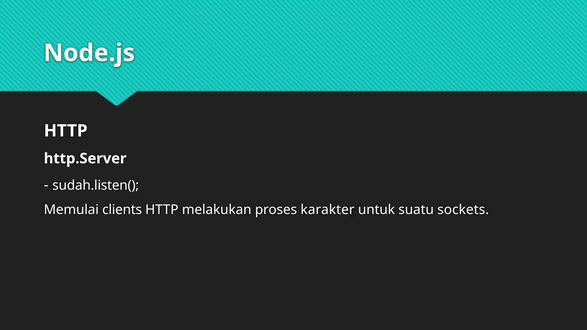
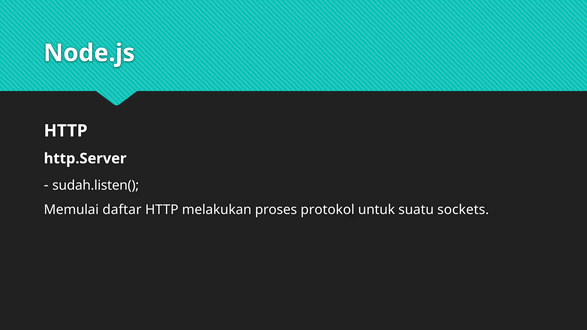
clients: clients -> daftar
karakter: karakter -> protokol
